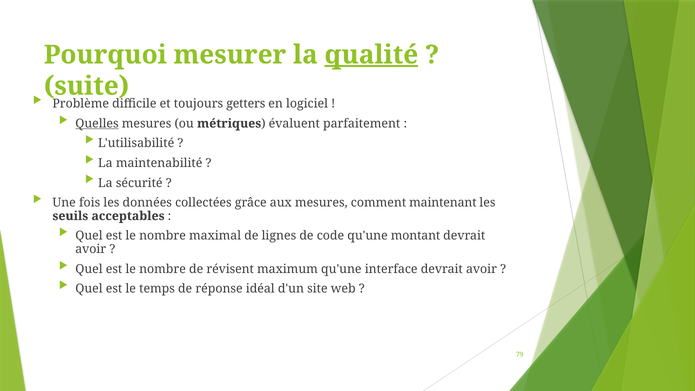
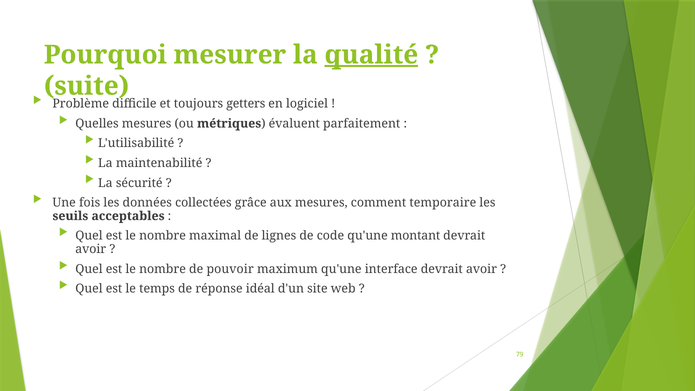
Quelles underline: present -> none
maintenant: maintenant -> temporaire
révisent: révisent -> pouvoir
